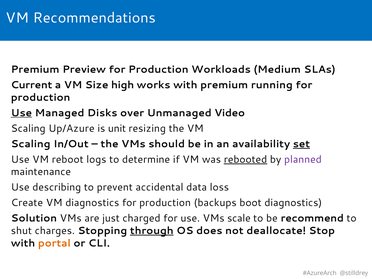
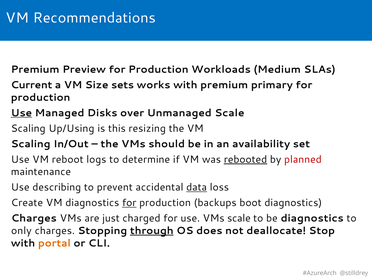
high: high -> sets
running: running -> primary
Unmanaged Video: Video -> Scale
Up/Azure: Up/Azure -> Up/Using
unit: unit -> this
set underline: present -> none
planned colour: purple -> red
data underline: none -> present
for at (129, 203) underline: none -> present
Solution at (34, 218): Solution -> Charges
be recommend: recommend -> diagnostics
shut: shut -> only
